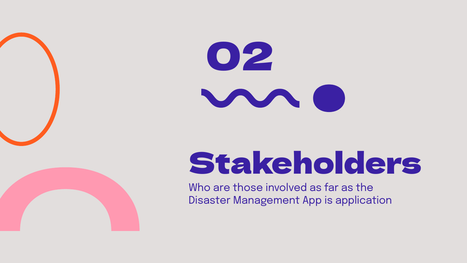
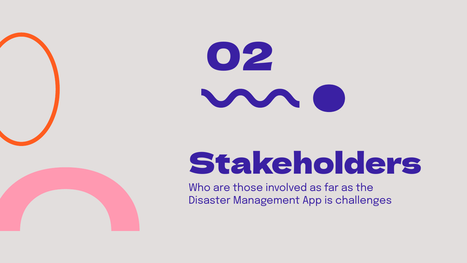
application: application -> challenges
